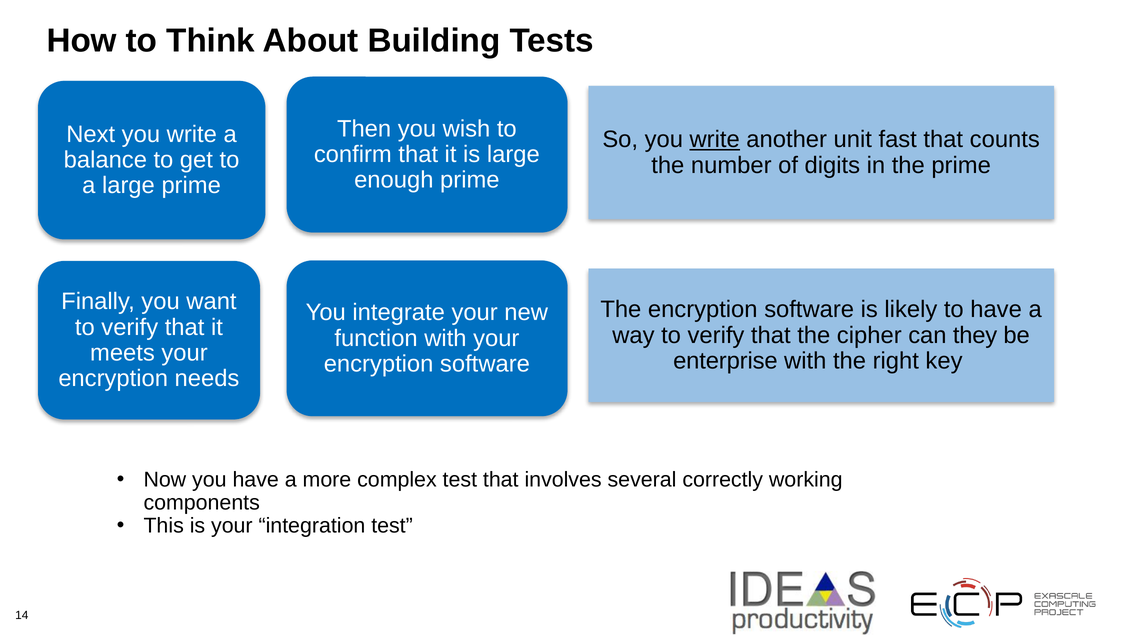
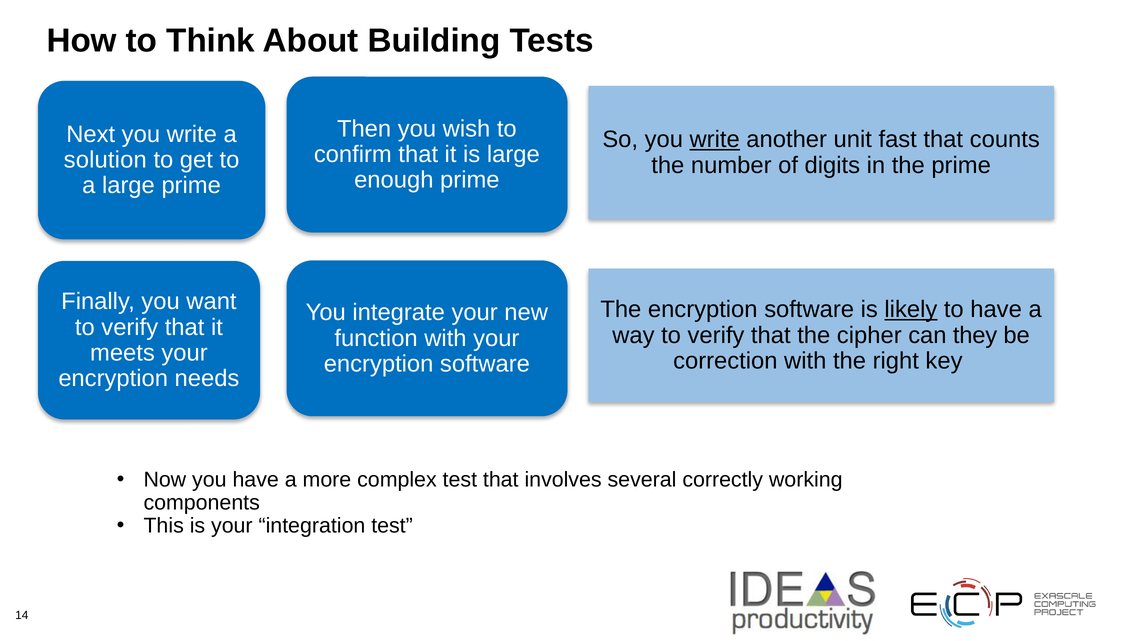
balance: balance -> solution
likely underline: none -> present
enterprise: enterprise -> correction
